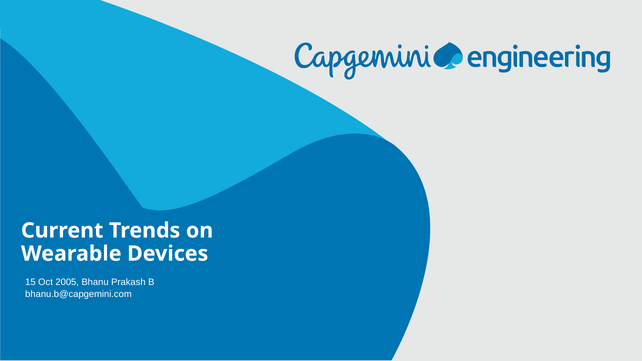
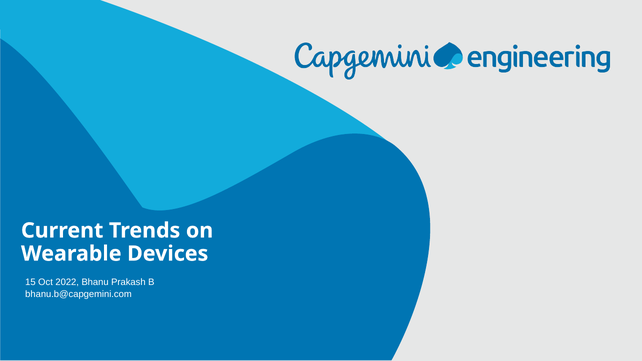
2005: 2005 -> 2022
